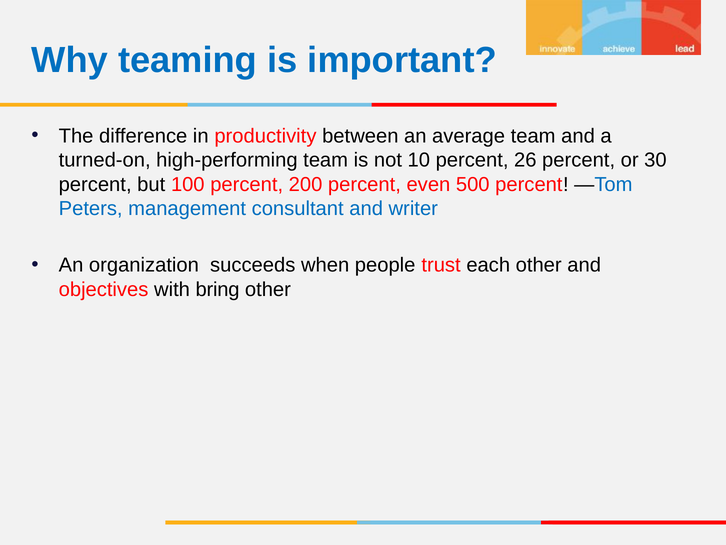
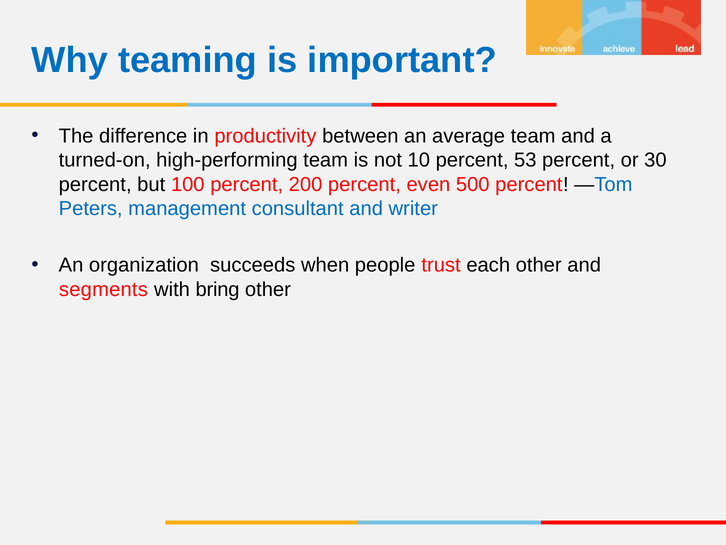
26: 26 -> 53
objectives: objectives -> segments
